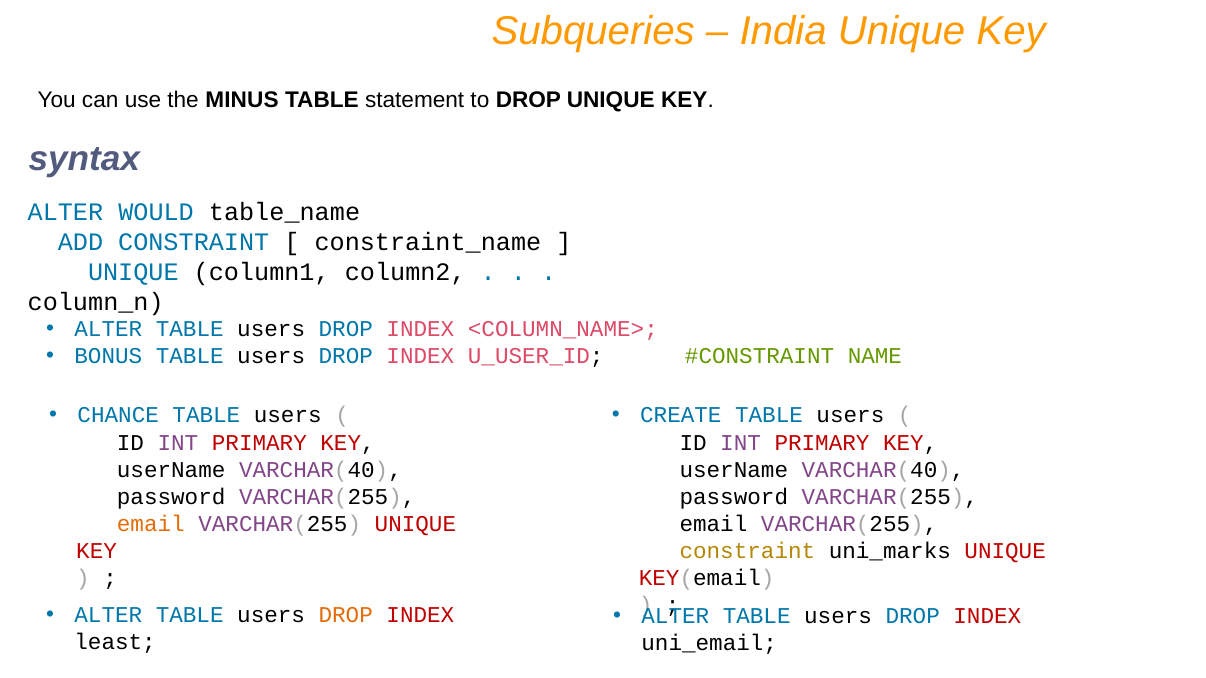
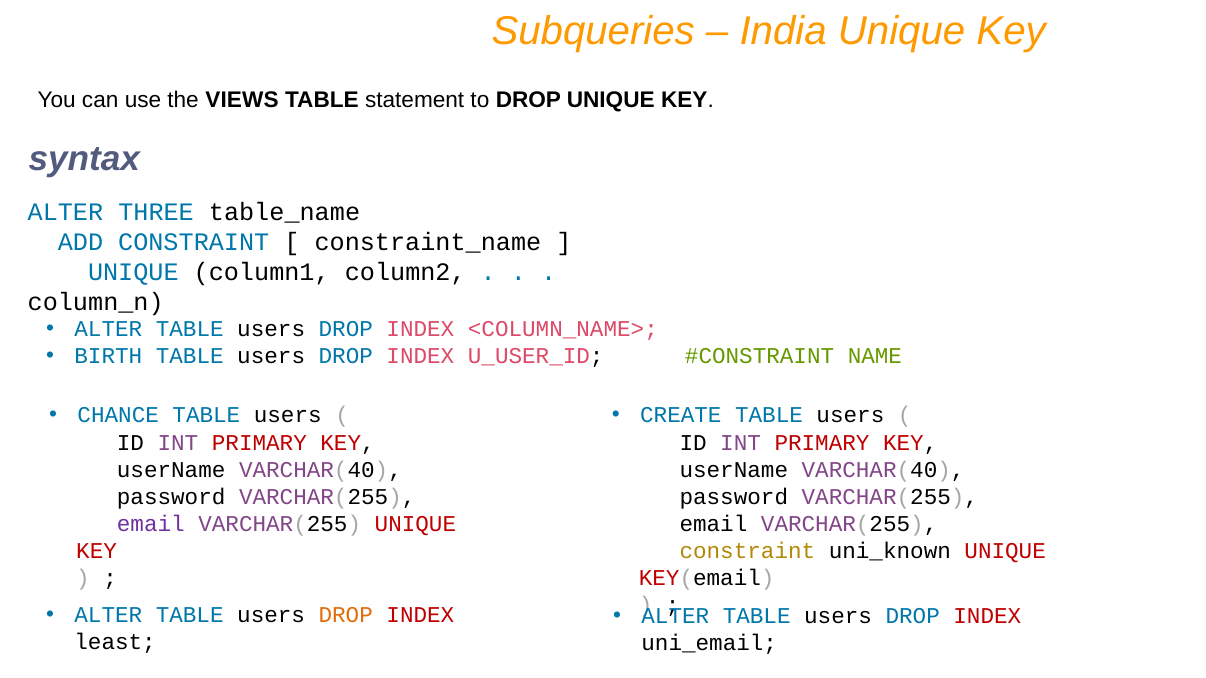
MINUS: MINUS -> VIEWS
WOULD: WOULD -> THREE
BONUS: BONUS -> BIRTH
email at (151, 524) colour: orange -> purple
uni_marks: uni_marks -> uni_known
